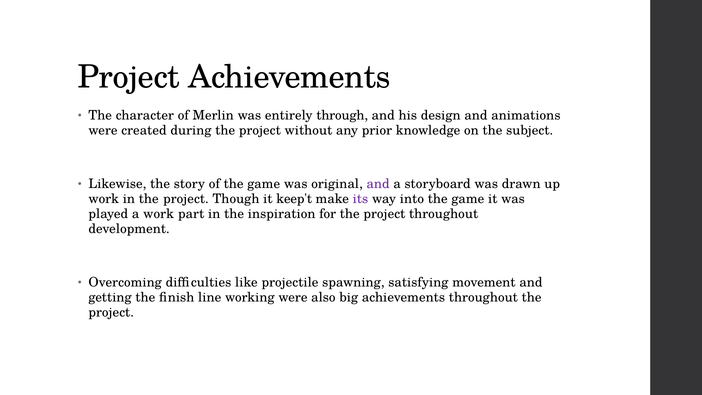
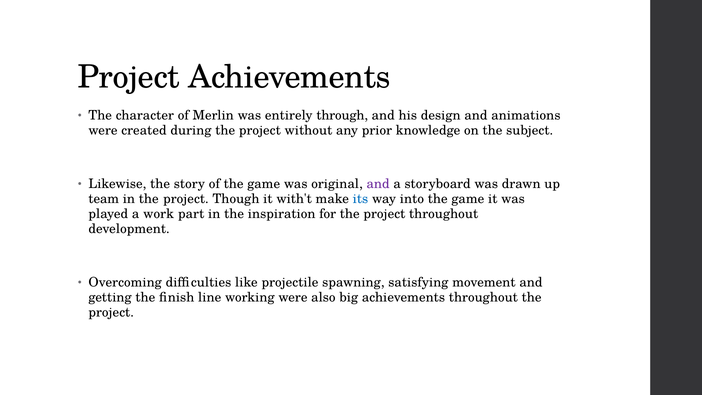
work at (104, 199): work -> team
keep't: keep't -> with't
its colour: purple -> blue
